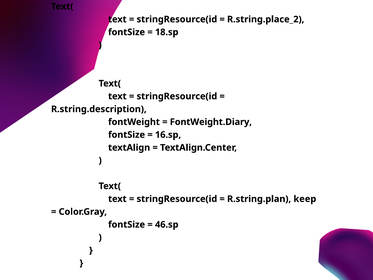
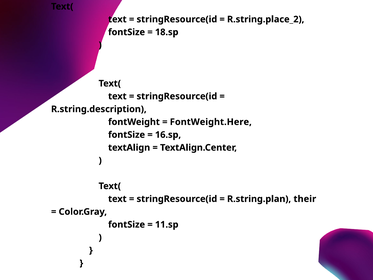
FontWeight.Diary: FontWeight.Diary -> FontWeight.Here
keep: keep -> their
46.sp: 46.sp -> 11.sp
